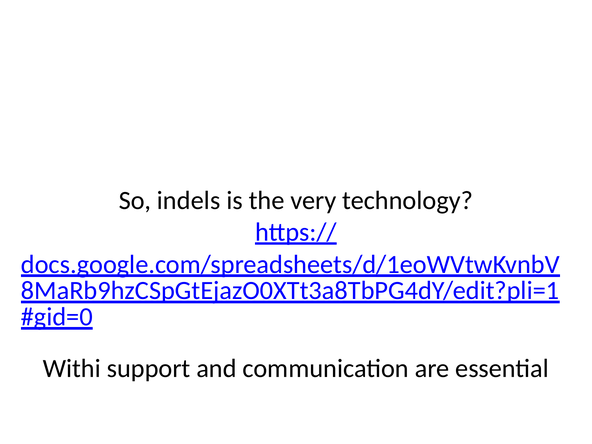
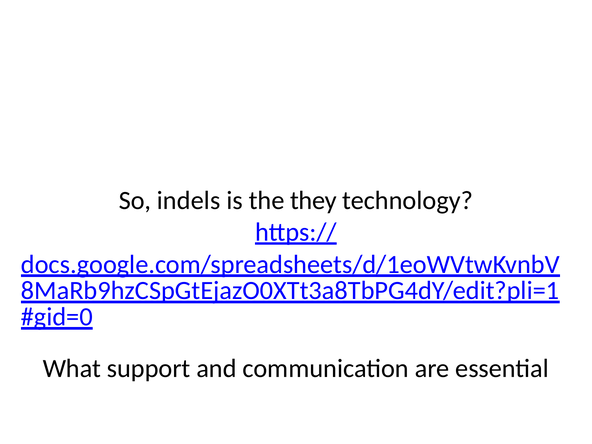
very: very -> they
Withi: Withi -> What
